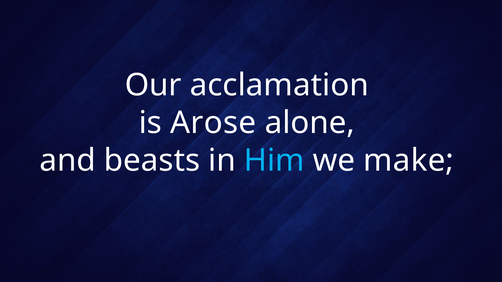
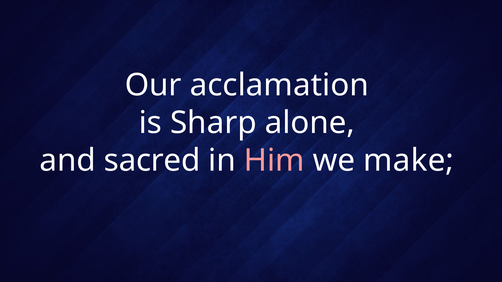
Arose: Arose -> Sharp
beasts: beasts -> sacred
Him colour: light blue -> pink
